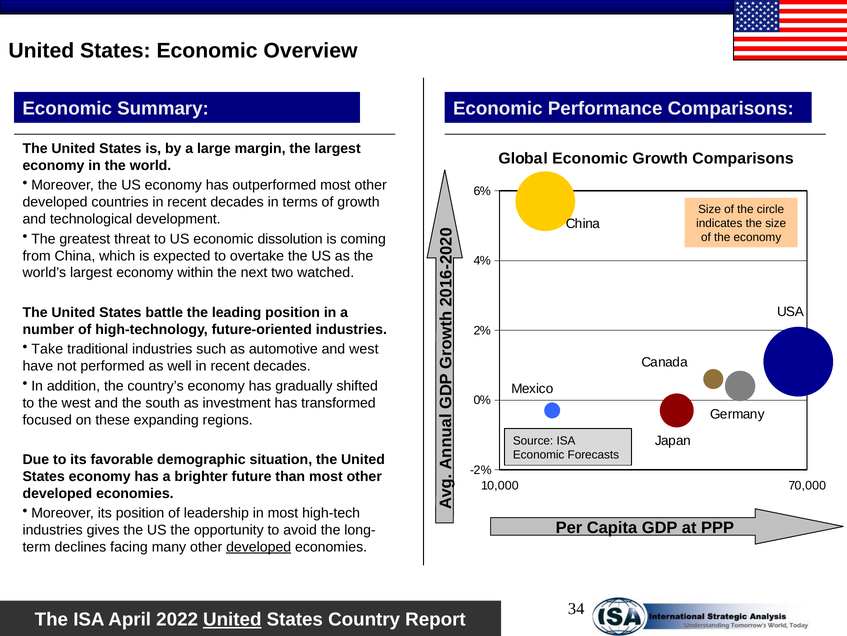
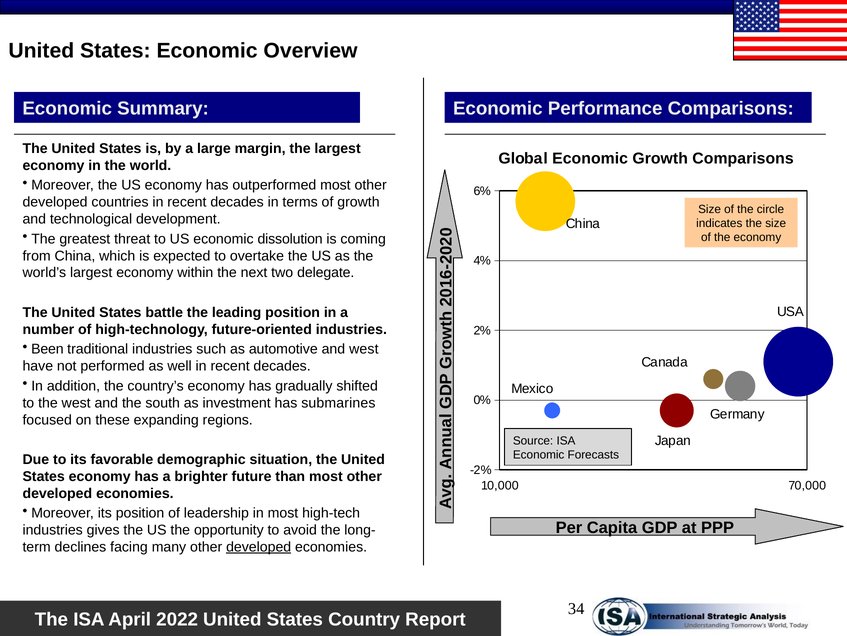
watched: watched -> delegate
Take: Take -> Been
transformed: transformed -> submarines
United at (232, 619) underline: present -> none
